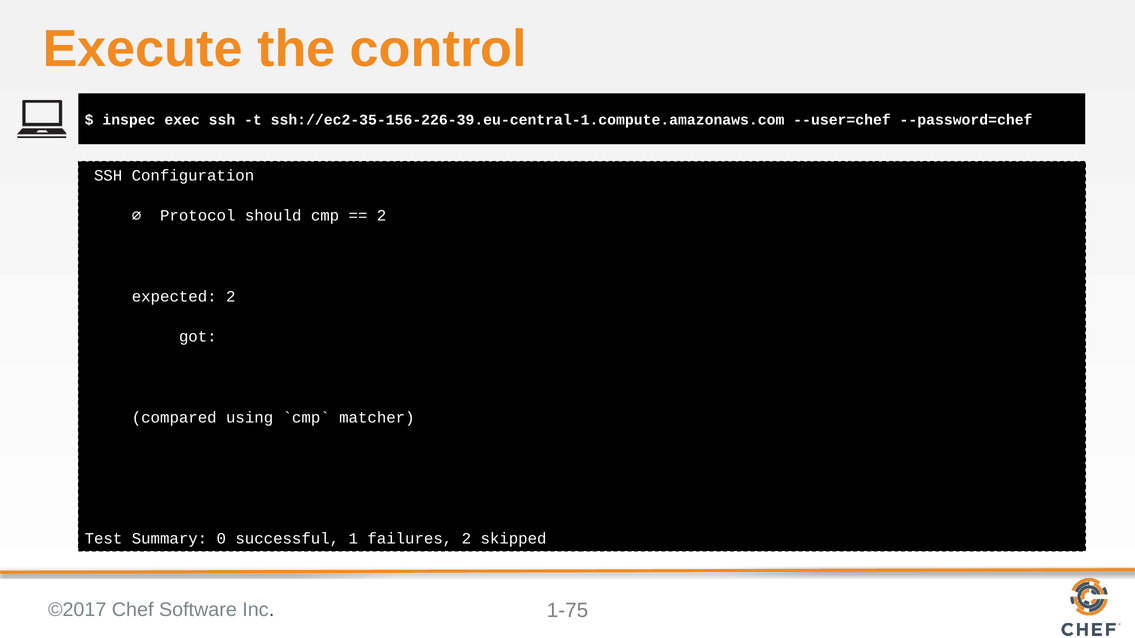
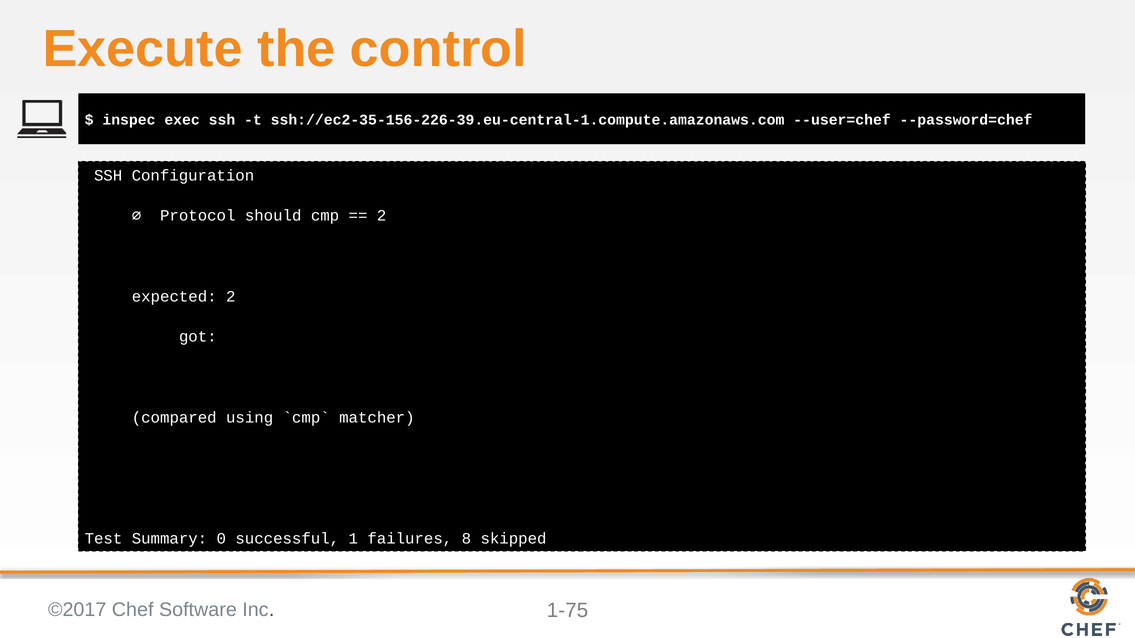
failures 2: 2 -> 8
